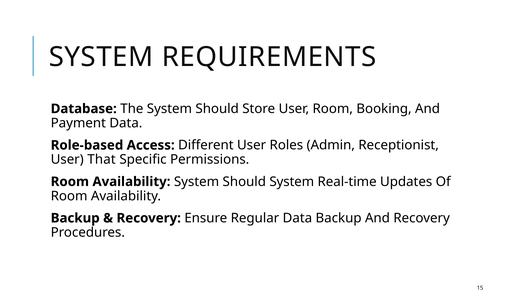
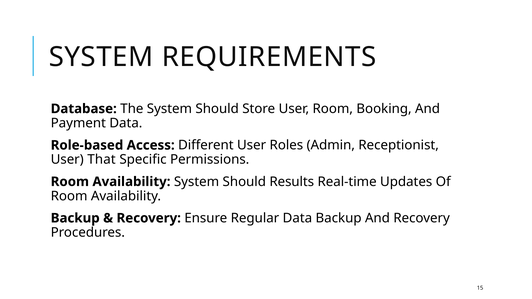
Should System: System -> Results
